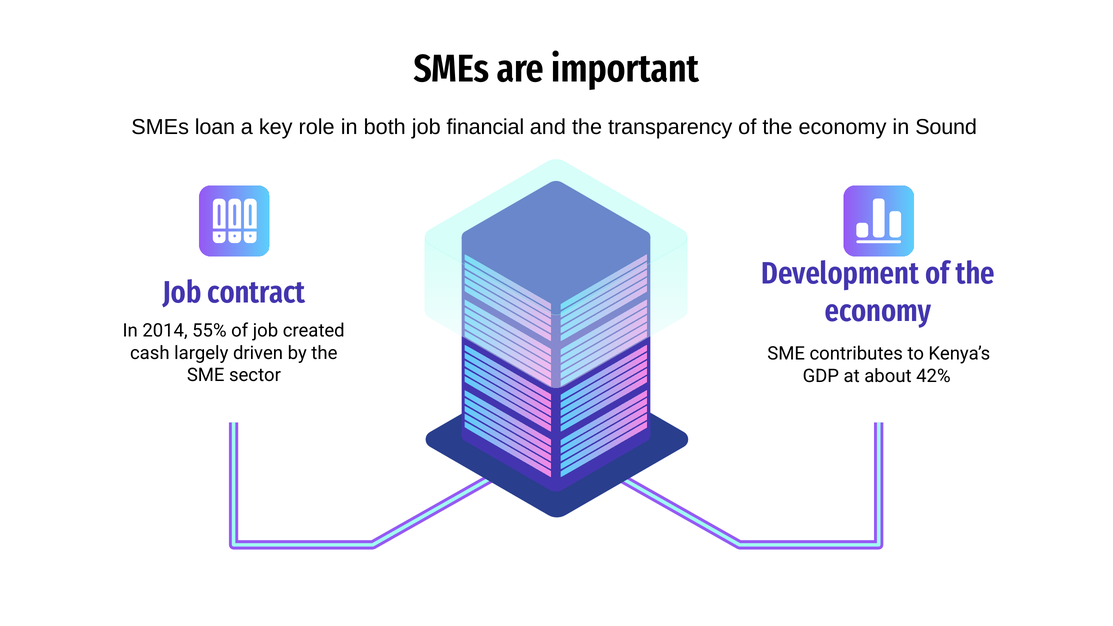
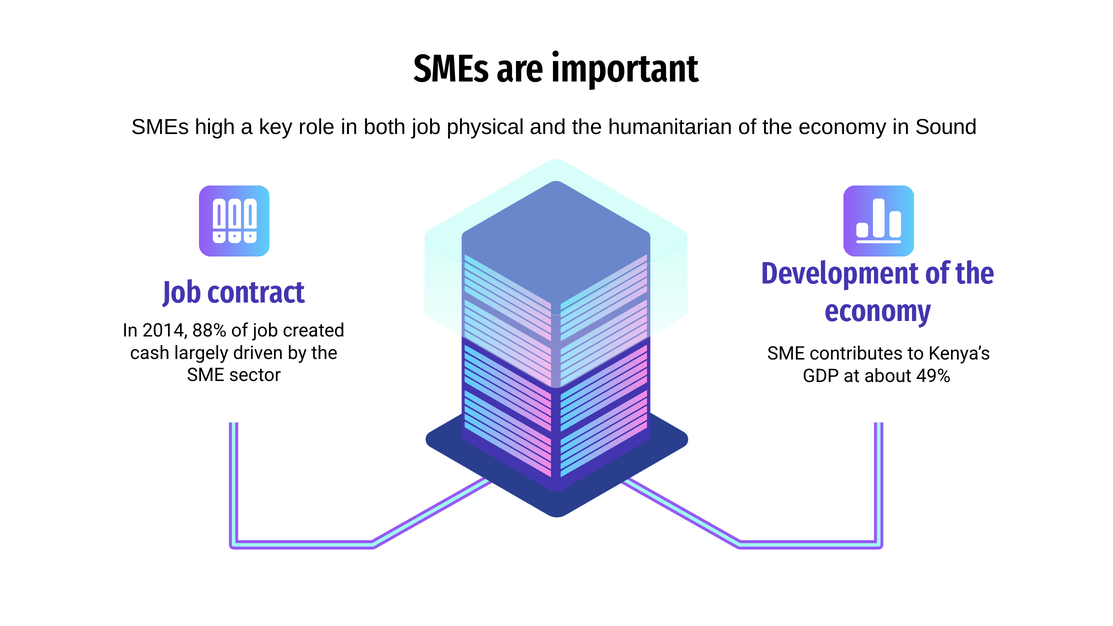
loan: loan -> high
financial: financial -> physical
transparency: transparency -> humanitarian
55%: 55% -> 88%
42%: 42% -> 49%
